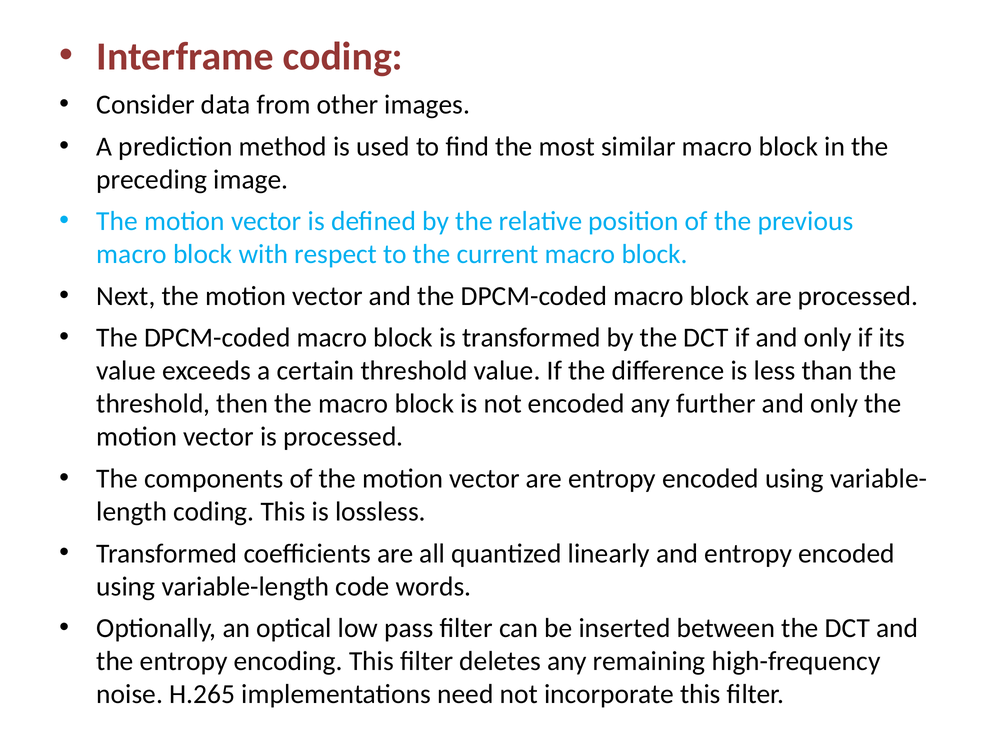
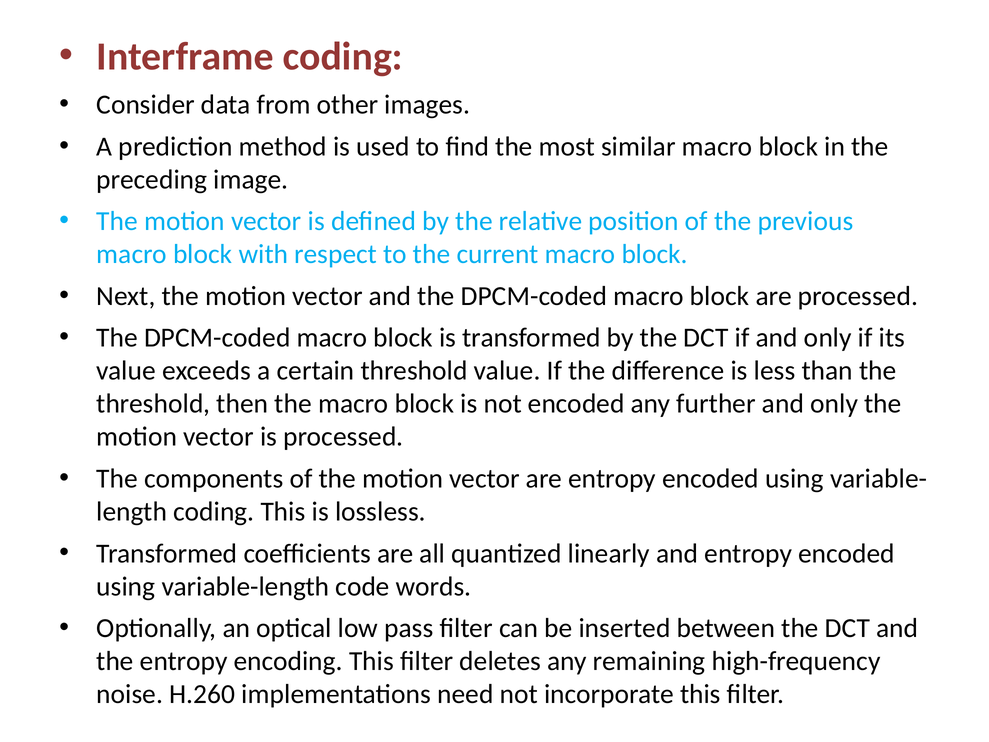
H.265: H.265 -> H.260
